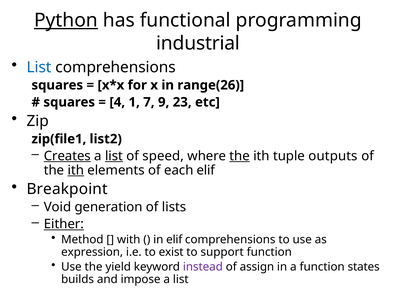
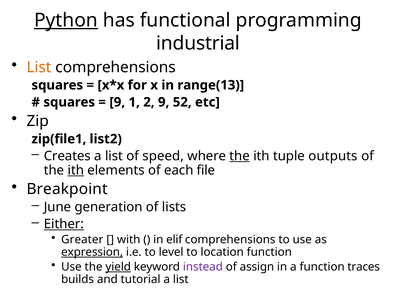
List at (39, 67) colour: blue -> orange
range(26: range(26 -> range(13
4 at (117, 102): 4 -> 9
7: 7 -> 2
23: 23 -> 52
Creates underline: present -> none
list at (114, 156) underline: present -> none
each elif: elif -> file
Void: Void -> June
Method: Method -> Greater
expression underline: none -> present
exist: exist -> level
support: support -> location
yield underline: none -> present
states: states -> traces
impose: impose -> tutorial
